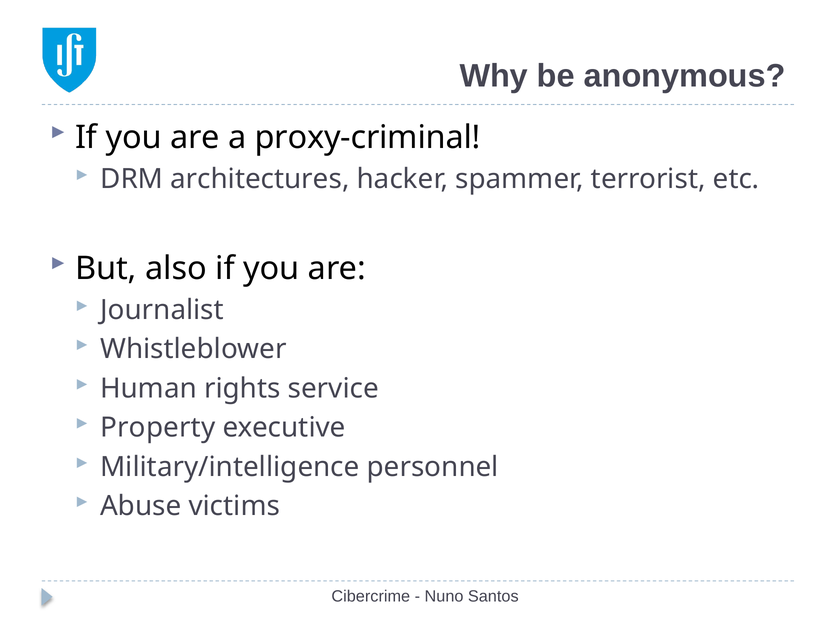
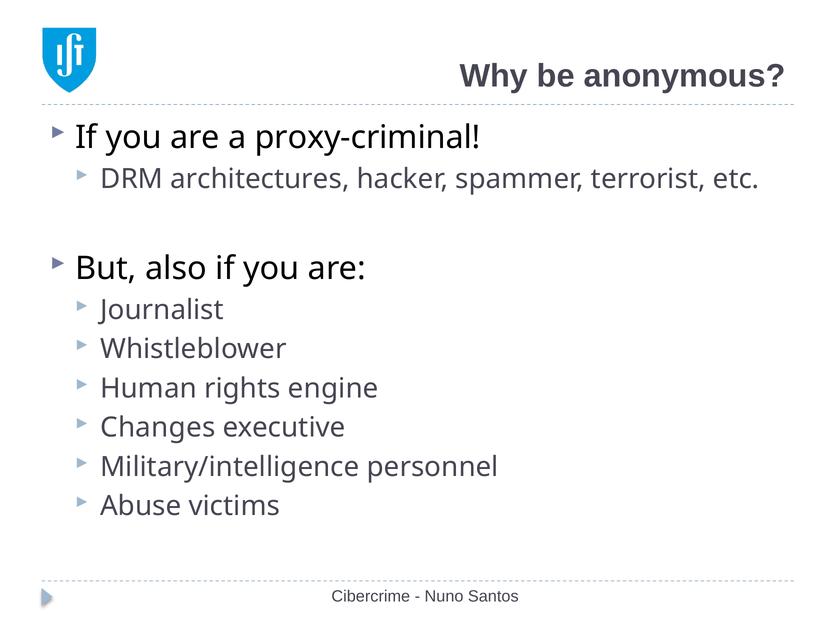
service: service -> engine
Property: Property -> Changes
